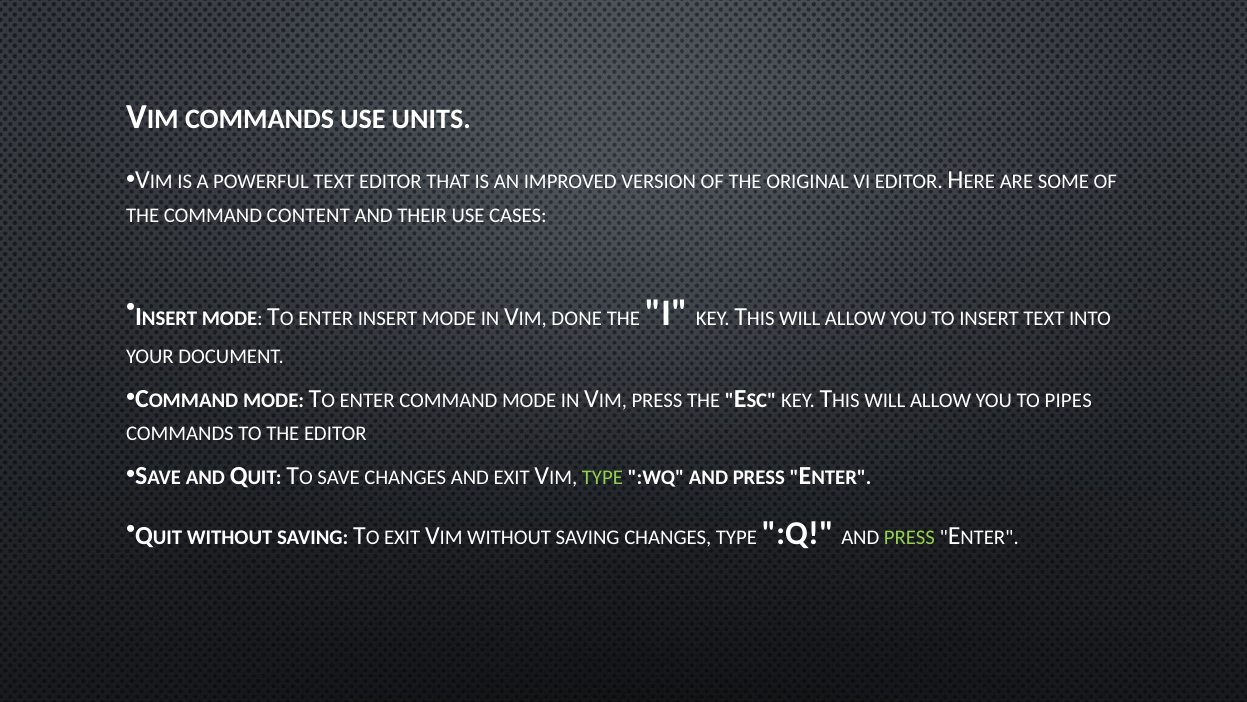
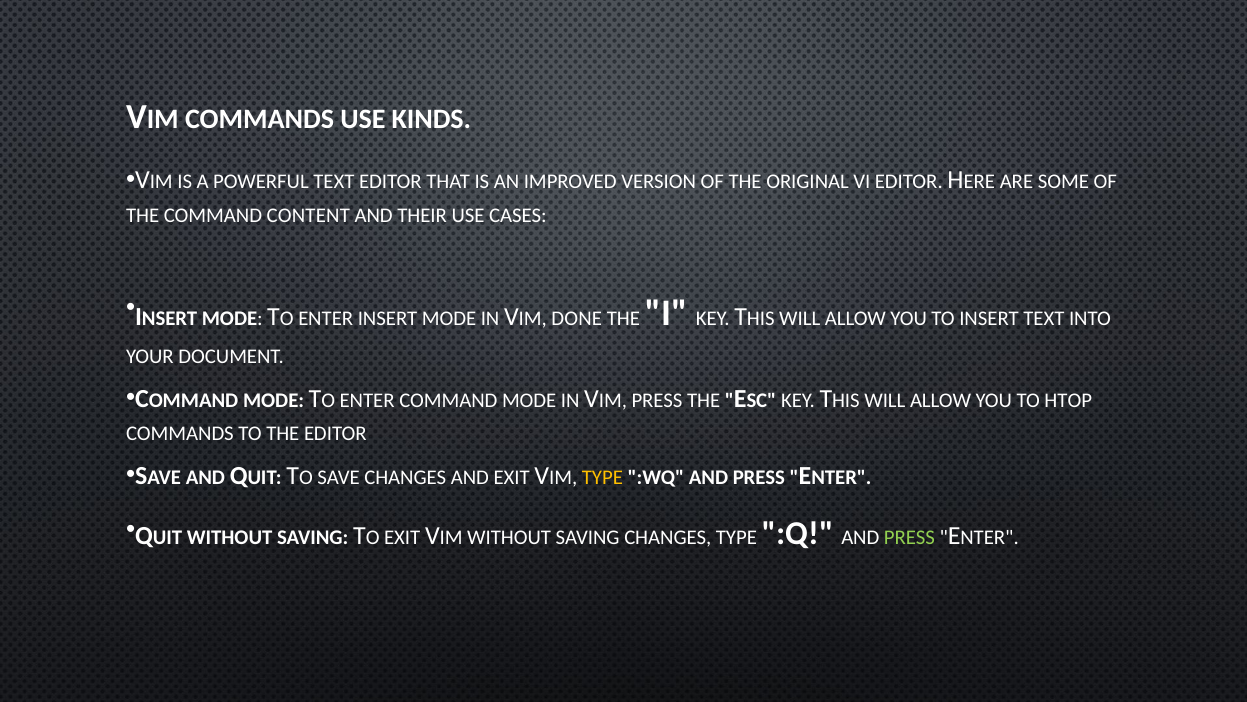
UNITS: UNITS -> KINDS
PIPES: PIPES -> HTOP
TYPE at (602, 477) colour: light green -> yellow
